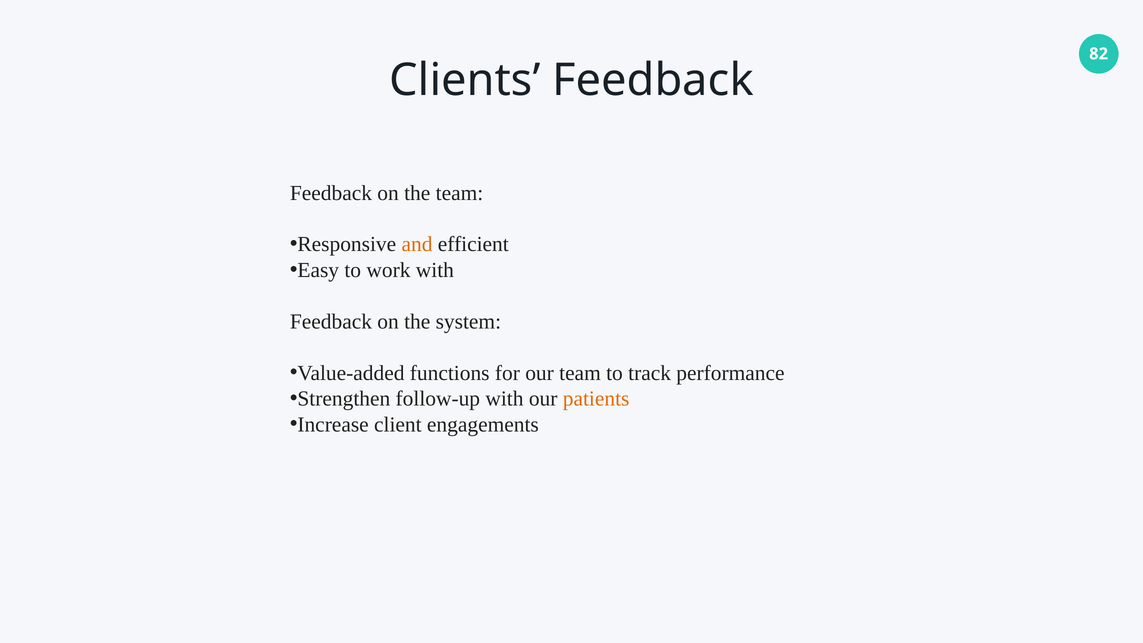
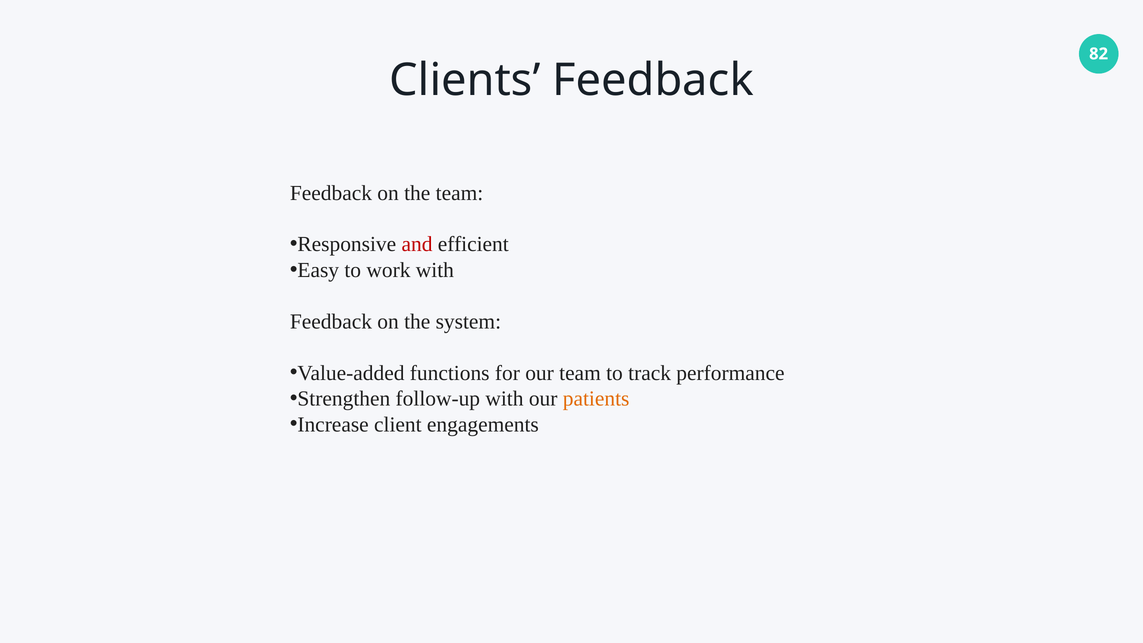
and colour: orange -> red
